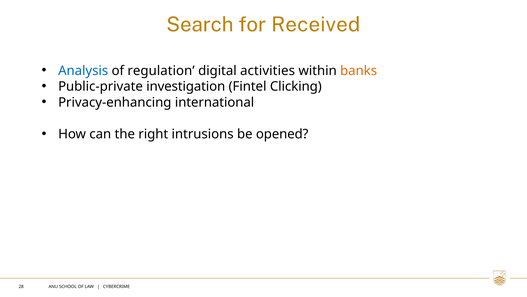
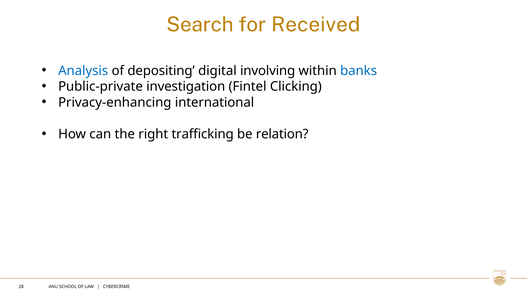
regulation: regulation -> depositing
activities: activities -> involving
banks colour: orange -> blue
intrusions: intrusions -> trafficking
opened: opened -> relation
